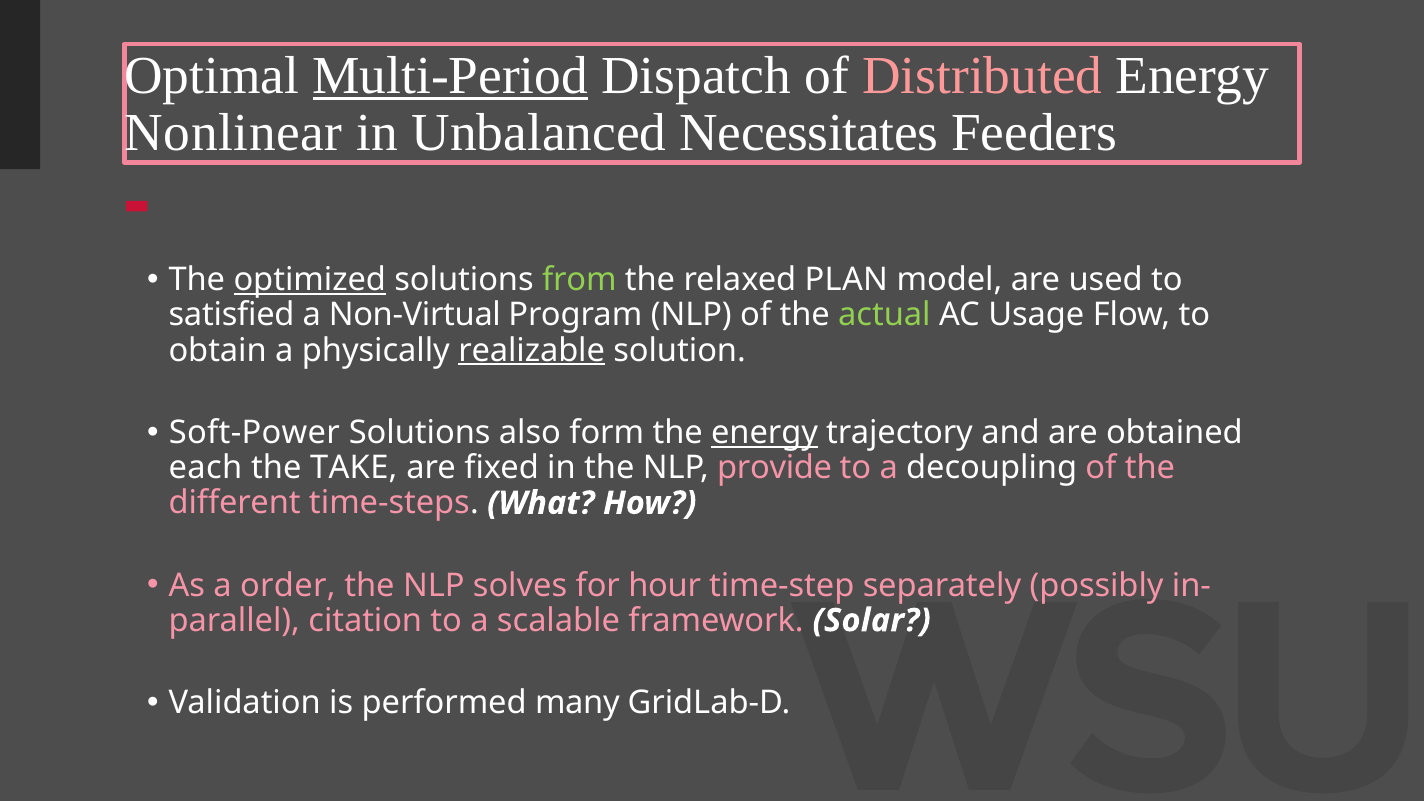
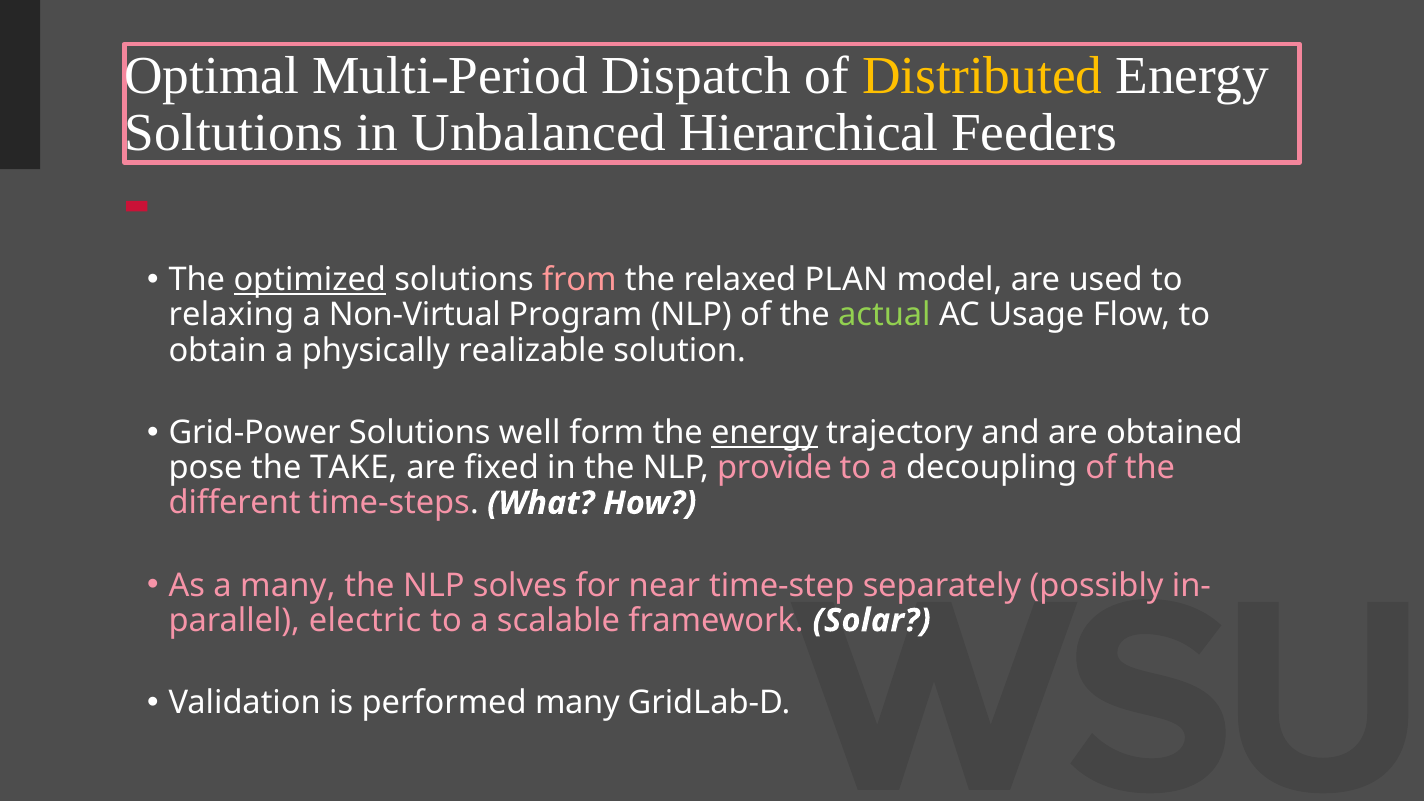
Multi-Period underline: present -> none
Distributed colour: pink -> yellow
Nonlinear: Nonlinear -> Soltutions
Necessitates: Necessitates -> Hierarchical
from colour: light green -> pink
satisfied: satisfied -> relaxing
realizable underline: present -> none
Soft-Power: Soft-Power -> Grid-Power
also: also -> well
each: each -> pose
a order: order -> many
hour: hour -> near
citation: citation -> electric
